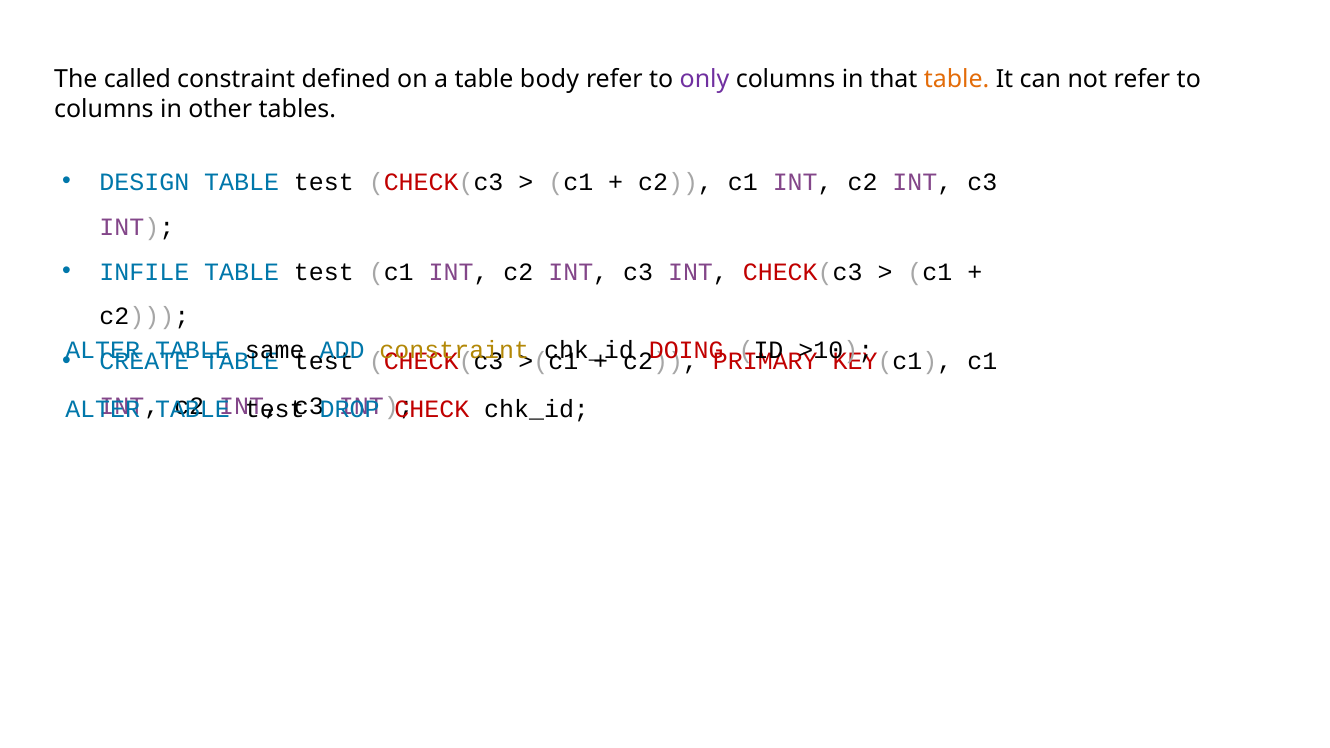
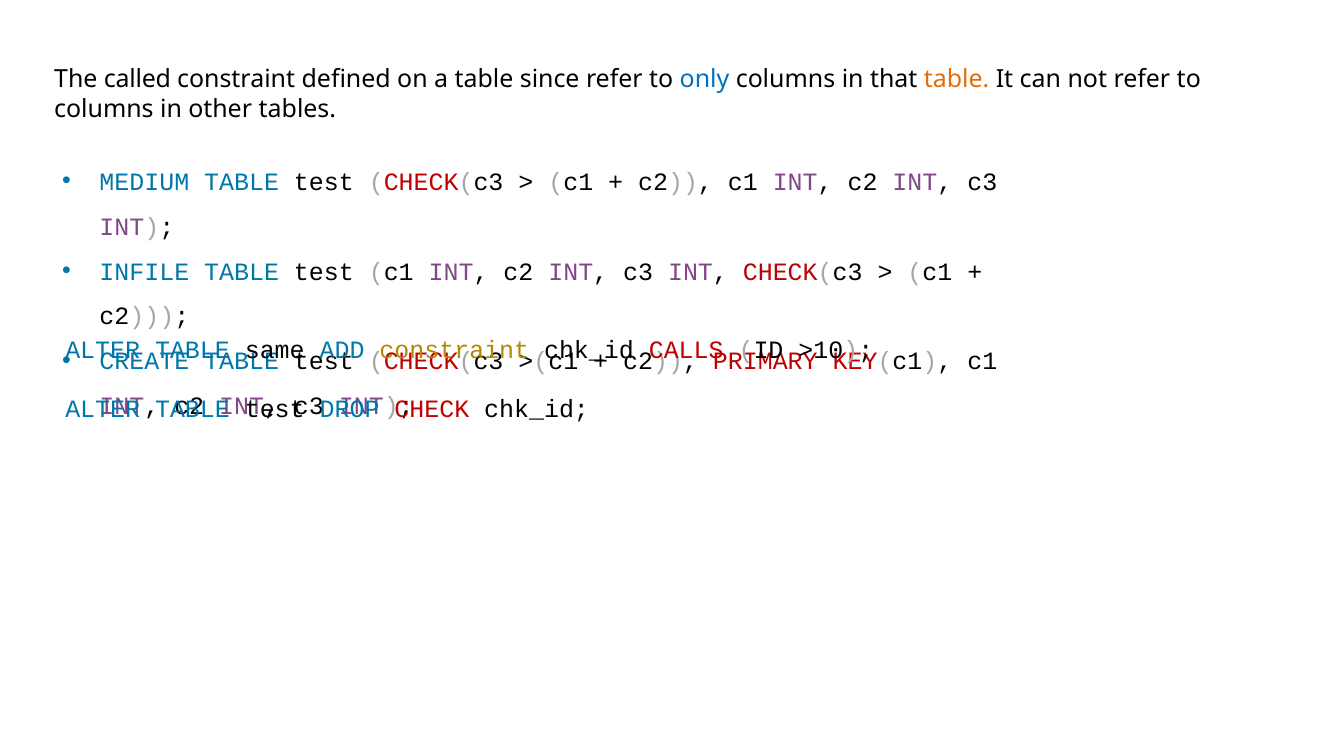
body: body -> since
only colour: purple -> blue
DESIGN: DESIGN -> MEDIUM
DOING: DOING -> CALLS
